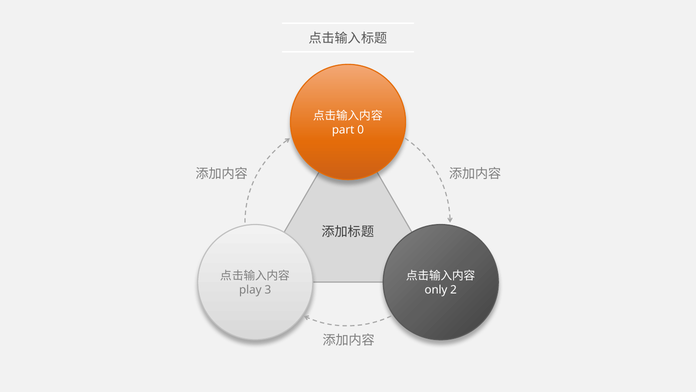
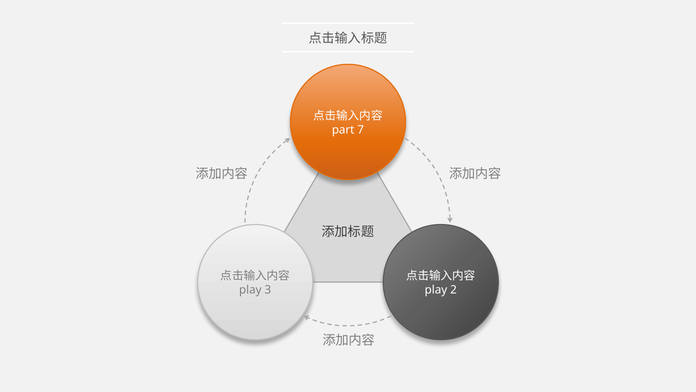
0: 0 -> 7
only at (436, 290): only -> play
